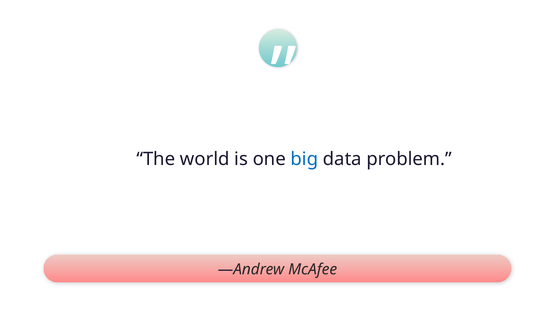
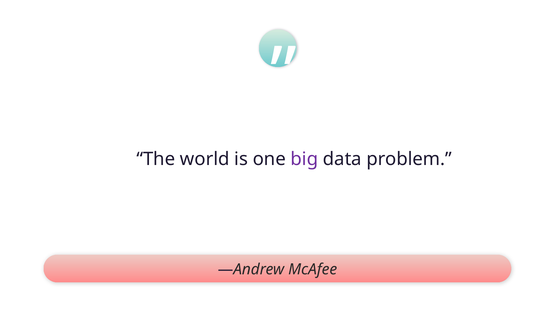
big colour: blue -> purple
